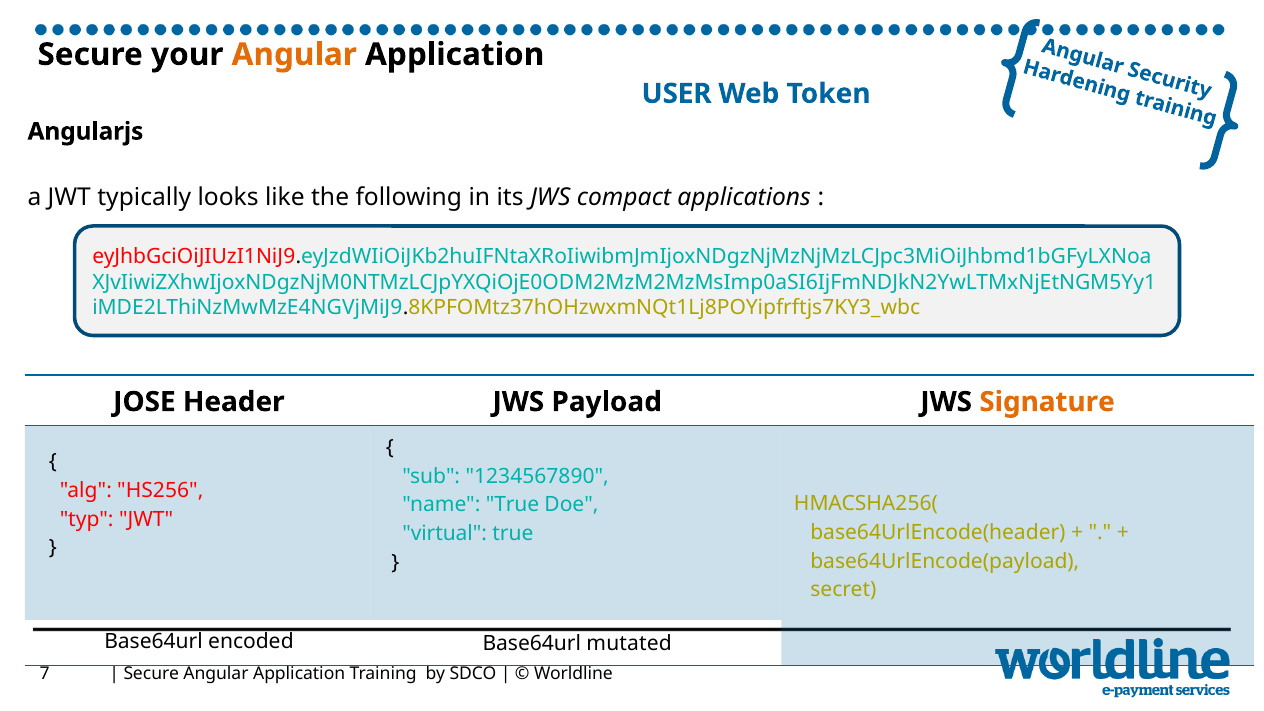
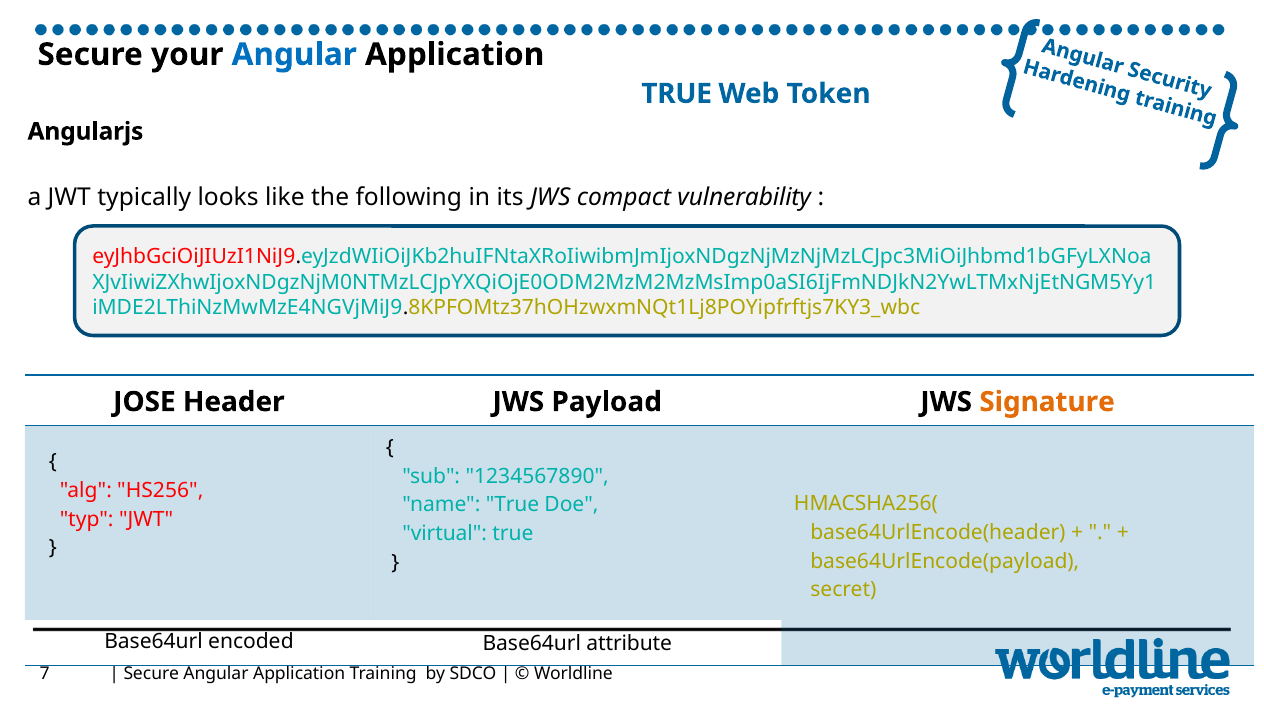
Angular at (294, 55) colour: orange -> blue
USER at (677, 94): USER -> TRUE
applications: applications -> vulnerability
mutated: mutated -> attribute
